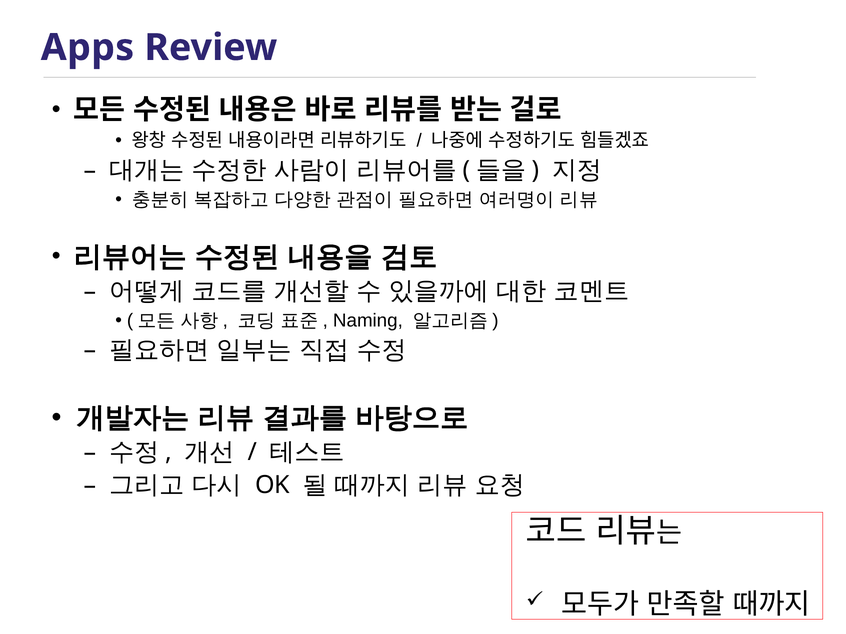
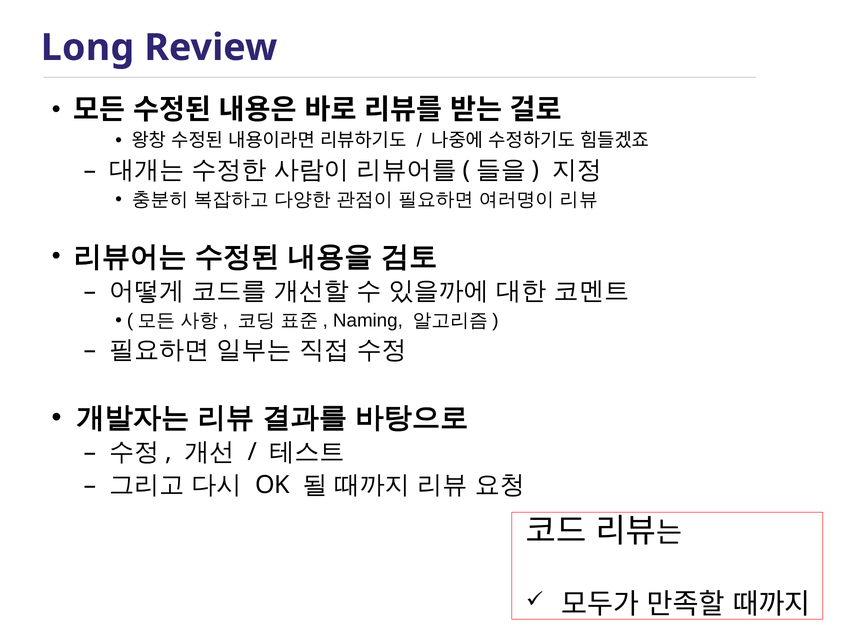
Apps: Apps -> Long
